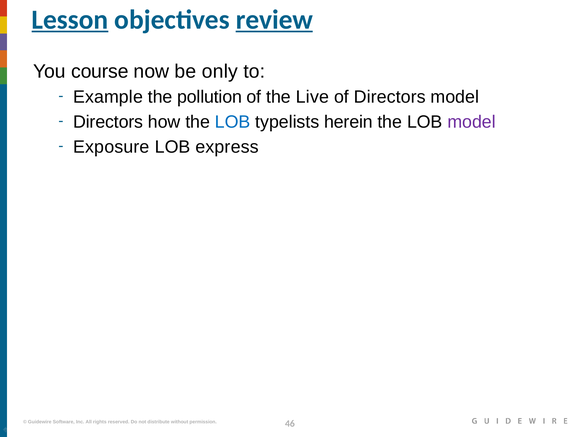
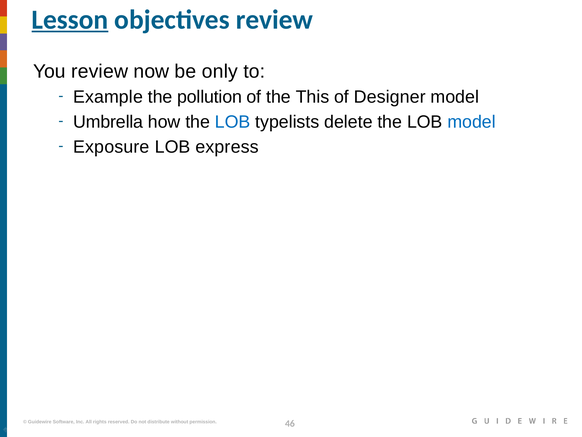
review at (274, 20) underline: present -> none
You course: course -> review
Live: Live -> This
of Directors: Directors -> Designer
Directors at (108, 122): Directors -> Umbrella
herein: herein -> delete
model at (472, 122) colour: purple -> blue
